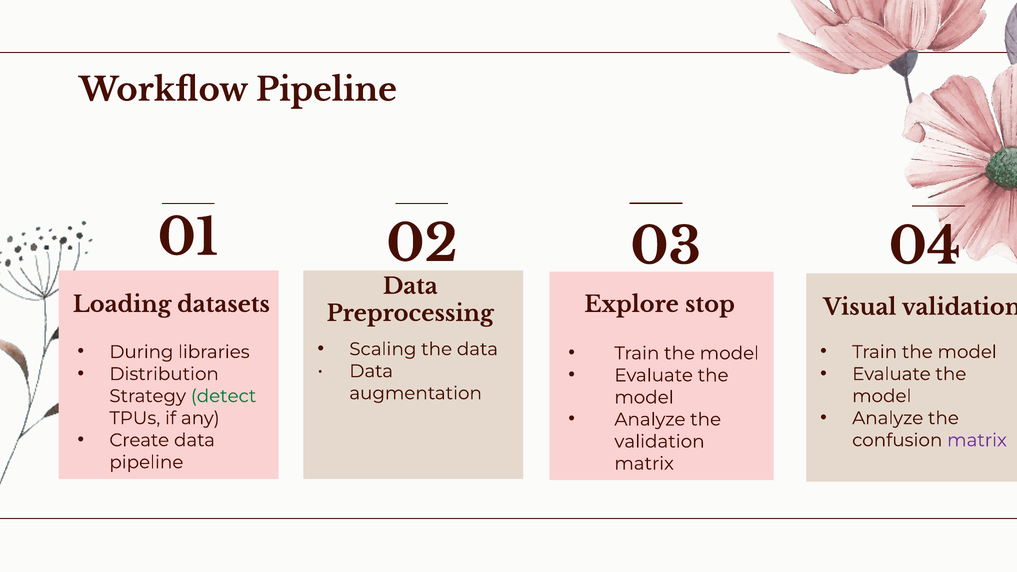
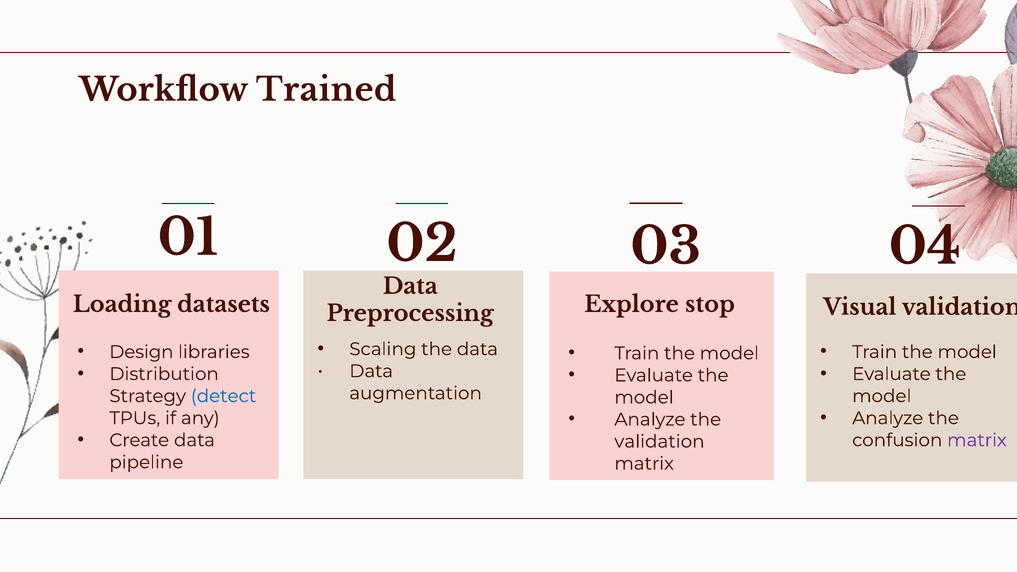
Workflow Pipeline: Pipeline -> Trained
During: During -> Design
detect colour: green -> blue
